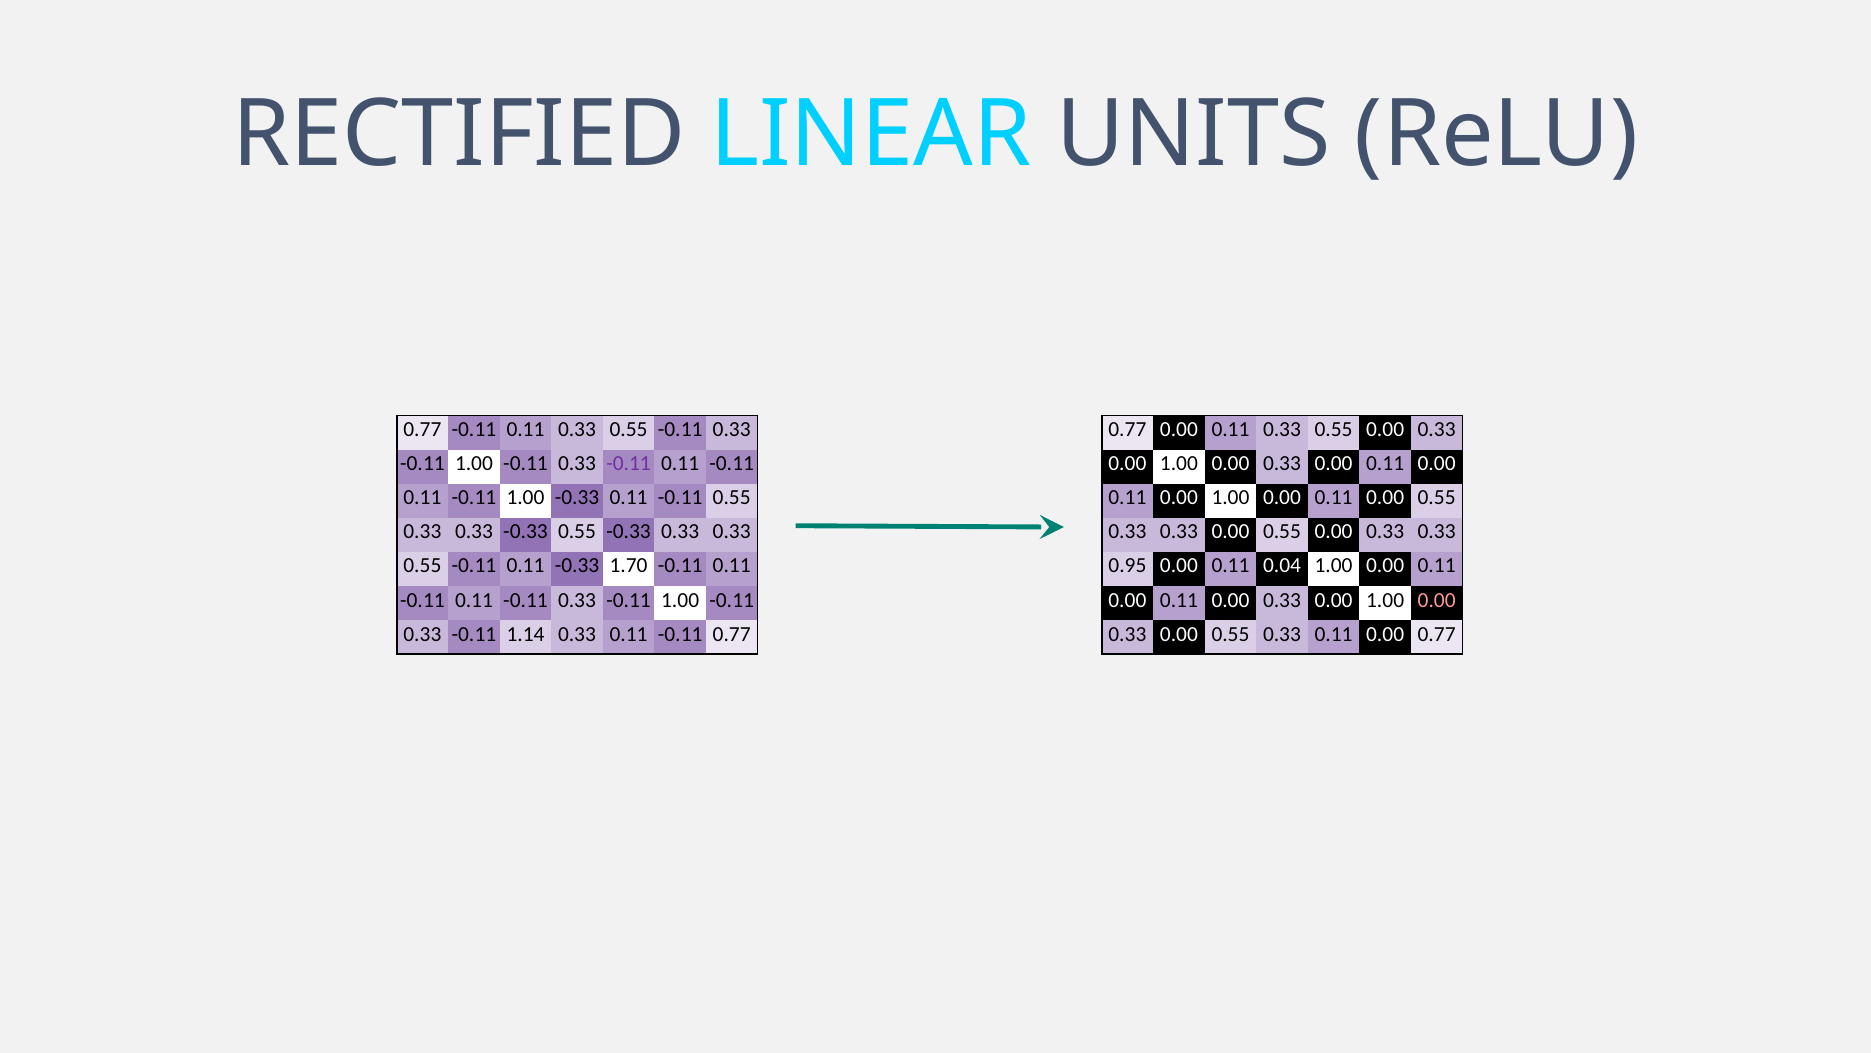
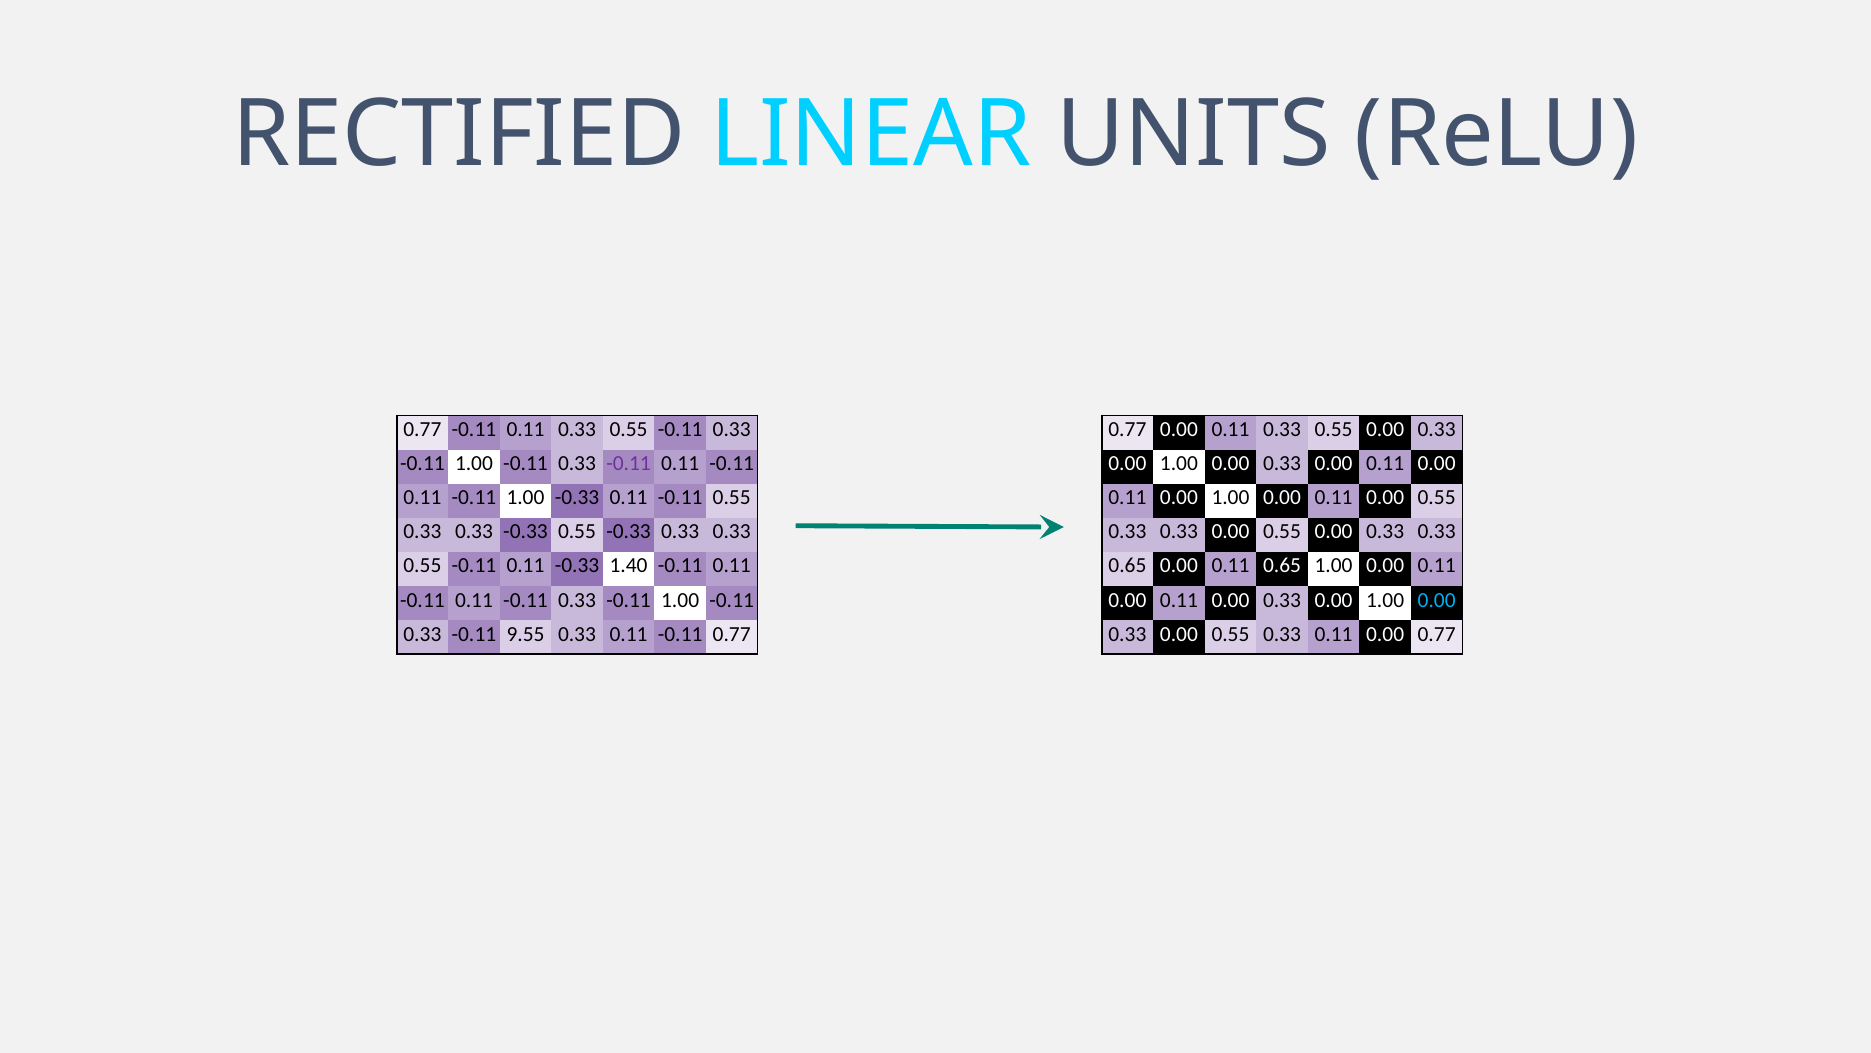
1.70: 1.70 -> 1.40
0.95 at (1127, 566): 0.95 -> 0.65
0.11 0.04: 0.04 -> 0.65
0.00 at (1437, 600) colour: pink -> light blue
1.14: 1.14 -> 9.55
